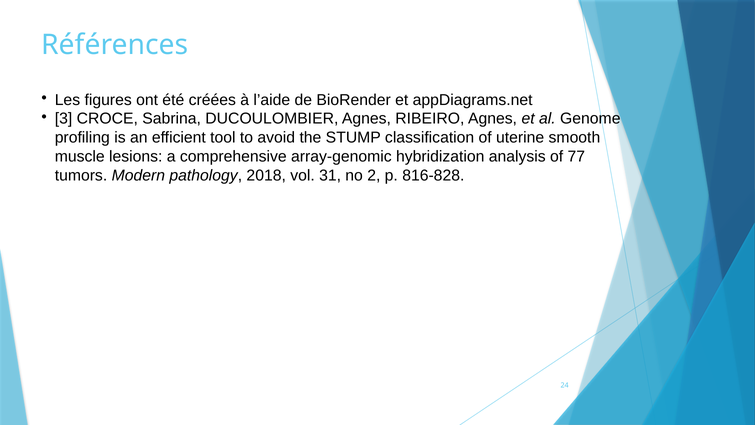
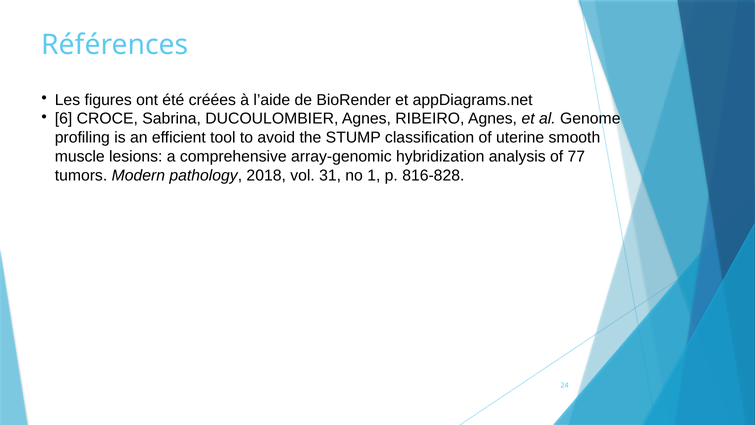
3: 3 -> 6
2: 2 -> 1
